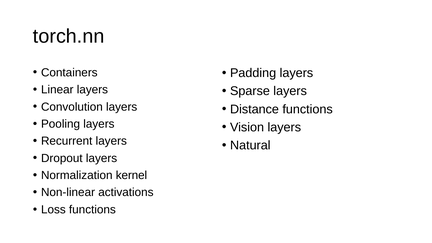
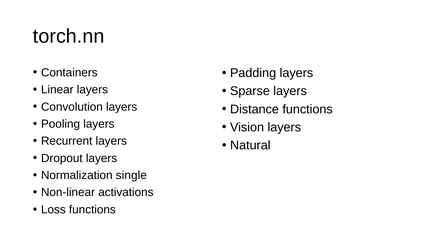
kernel: kernel -> single
